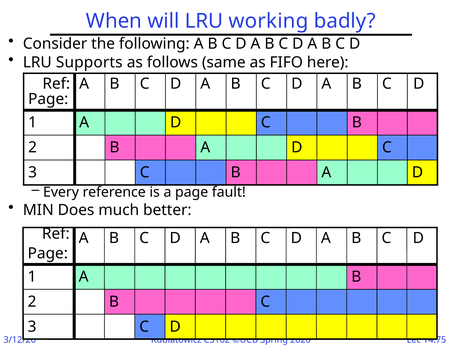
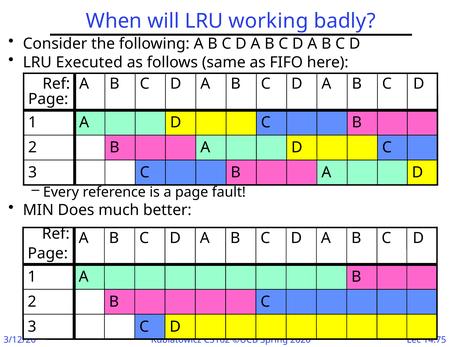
Supports: Supports -> Executed
